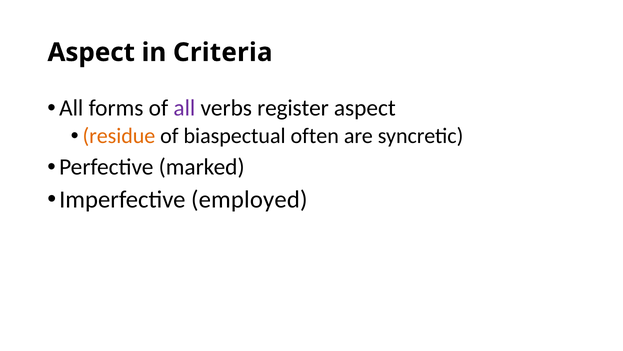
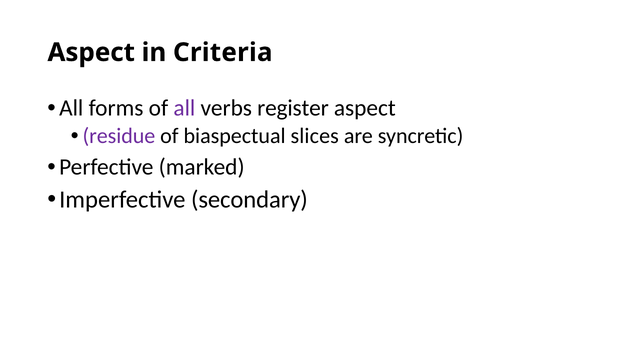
residue colour: orange -> purple
often: often -> slices
employed: employed -> secondary
